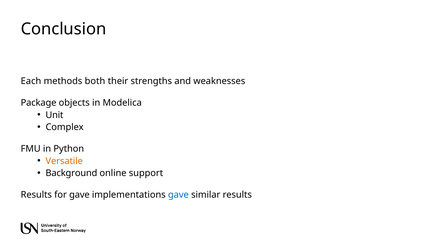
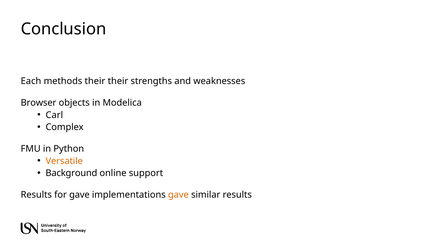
methods both: both -> their
Package: Package -> Browser
Unit: Unit -> Carl
gave at (178, 194) colour: blue -> orange
